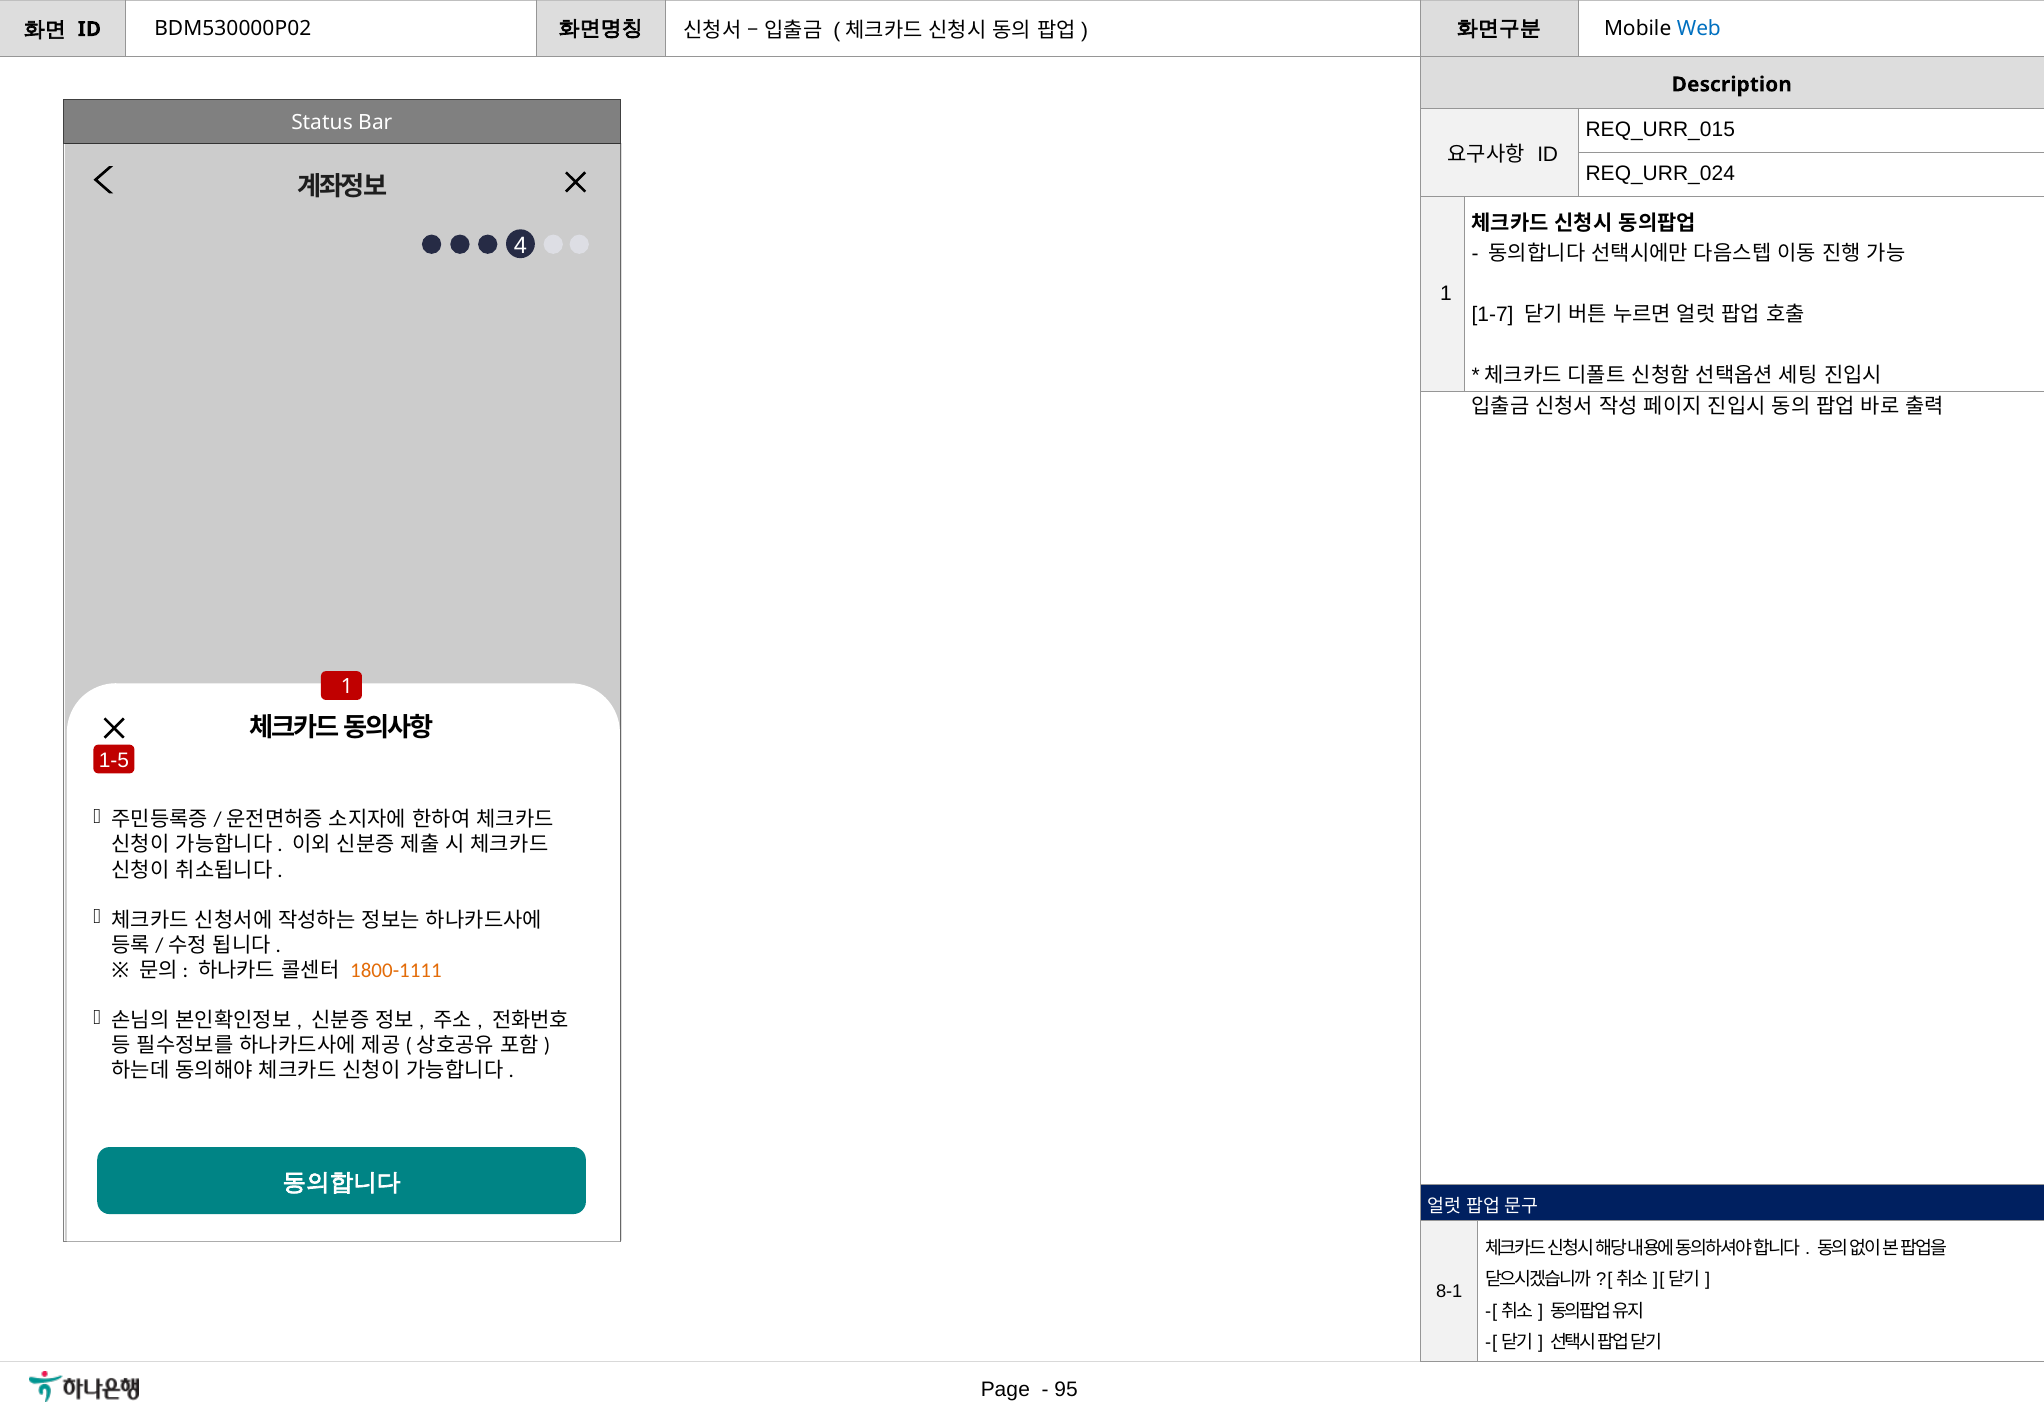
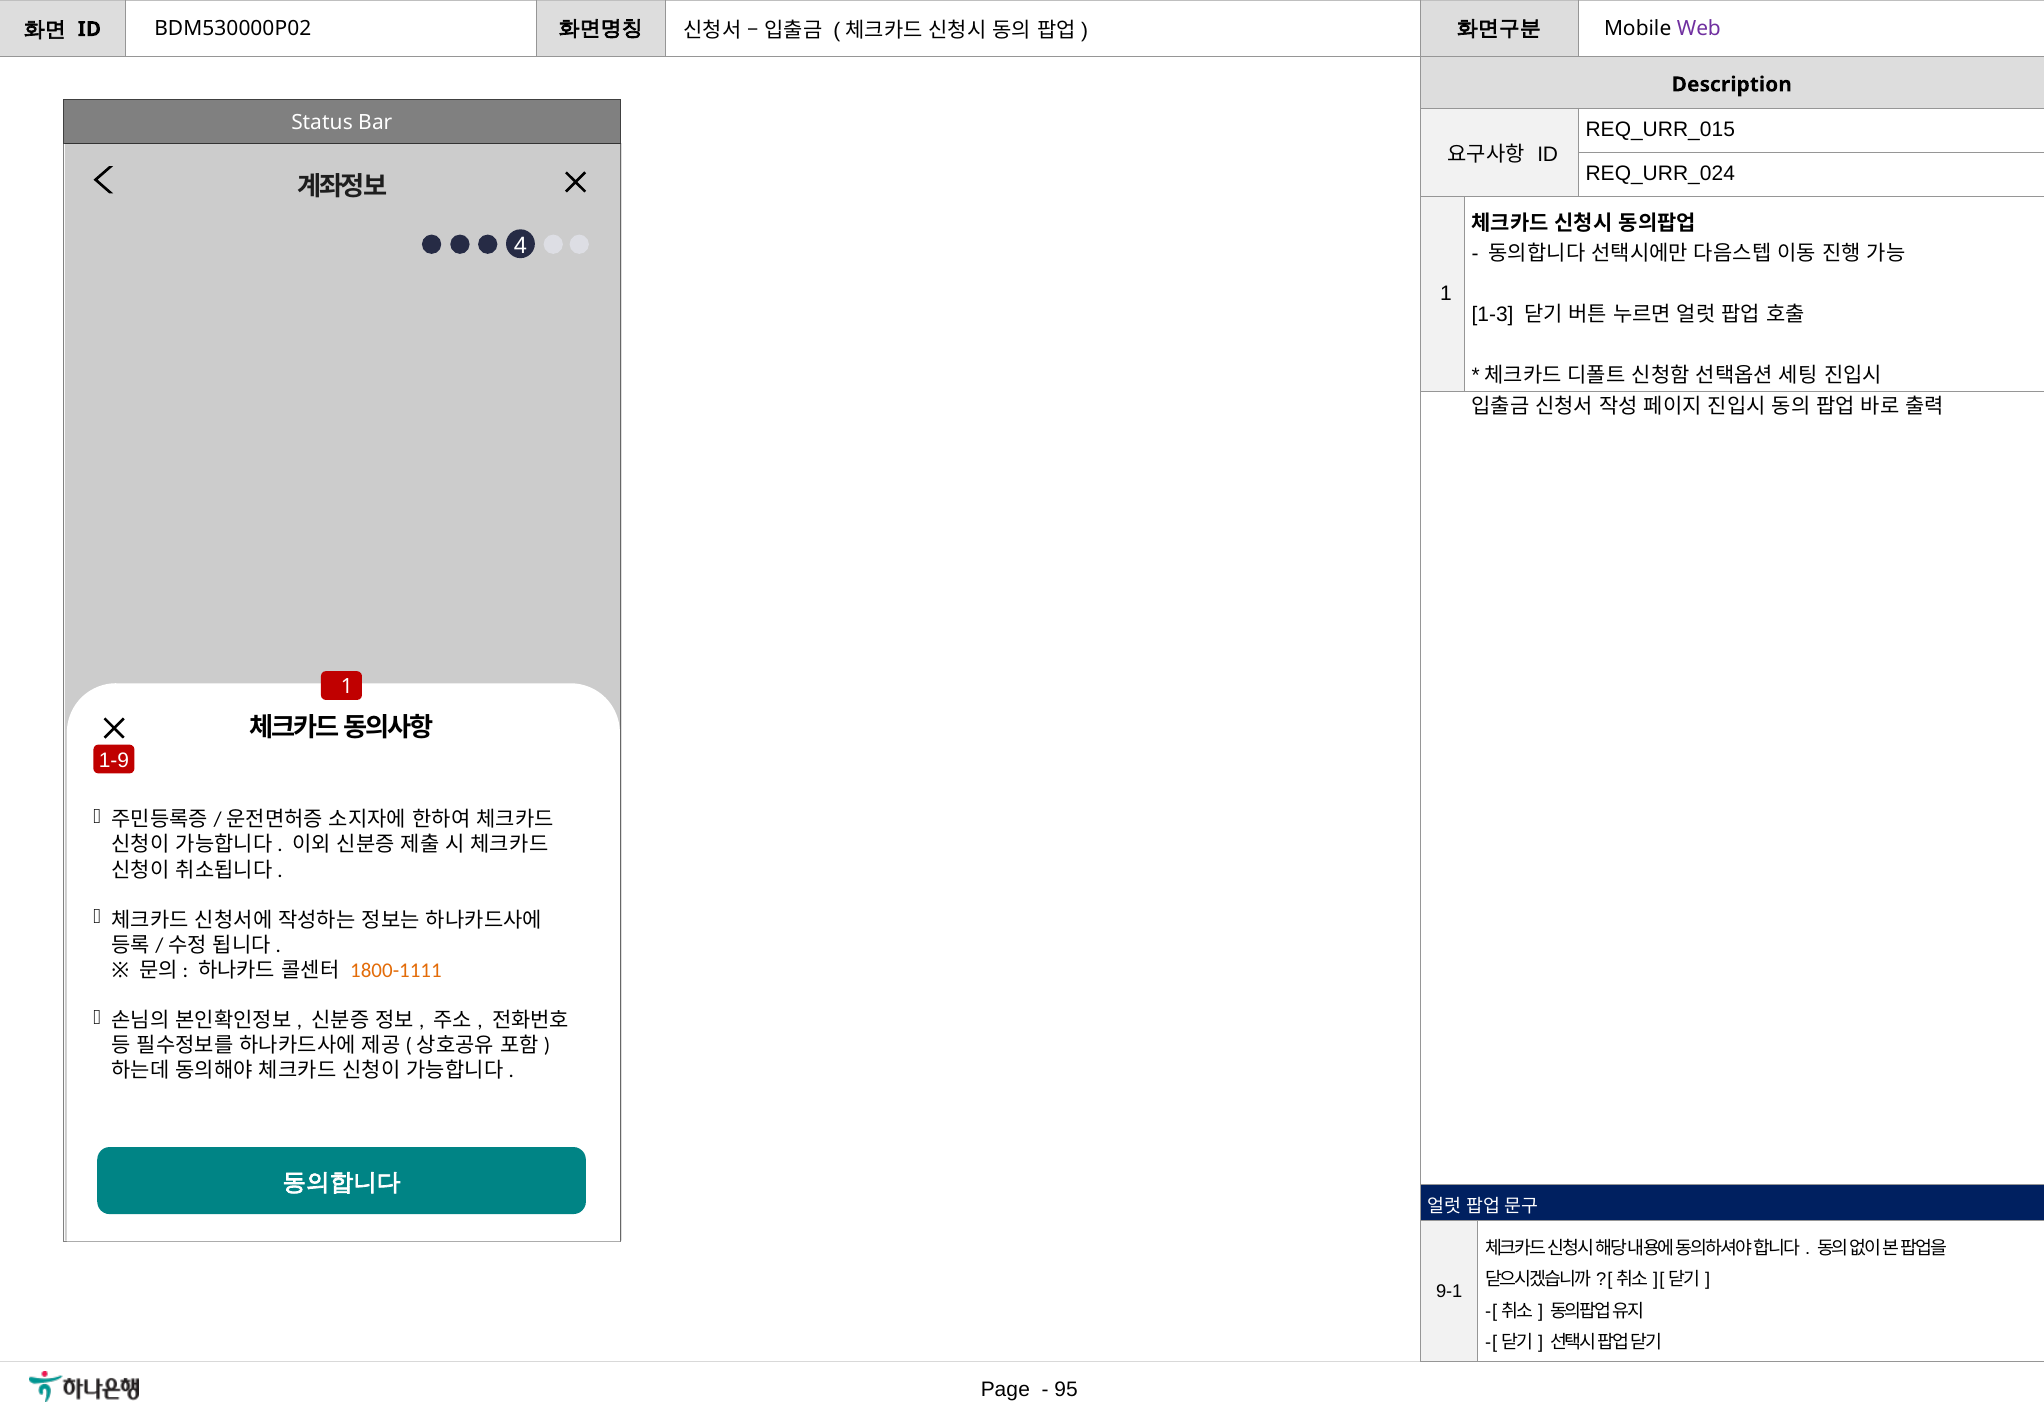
Web colour: blue -> purple
1-7: 1-7 -> 1-3
1-5: 1-5 -> 1-9
8-1: 8-1 -> 9-1
